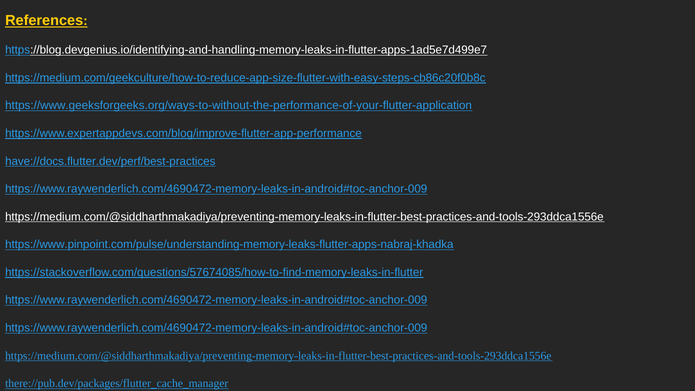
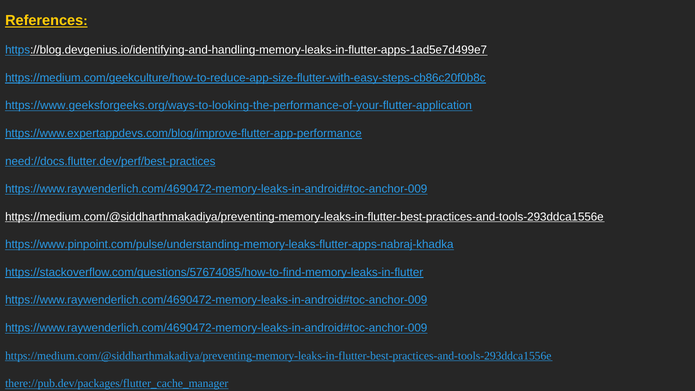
https://www.geeksforgeeks.org/ways-to-without-the-performance-of-your-flutter-application: https://www.geeksforgeeks.org/ways-to-without-the-performance-of-your-flutter-application -> https://www.geeksforgeeks.org/ways-to-looking-the-performance-of-your-flutter-application
have://docs.flutter.dev/perf/best-practices: have://docs.flutter.dev/perf/best-practices -> need://docs.flutter.dev/perf/best-practices
